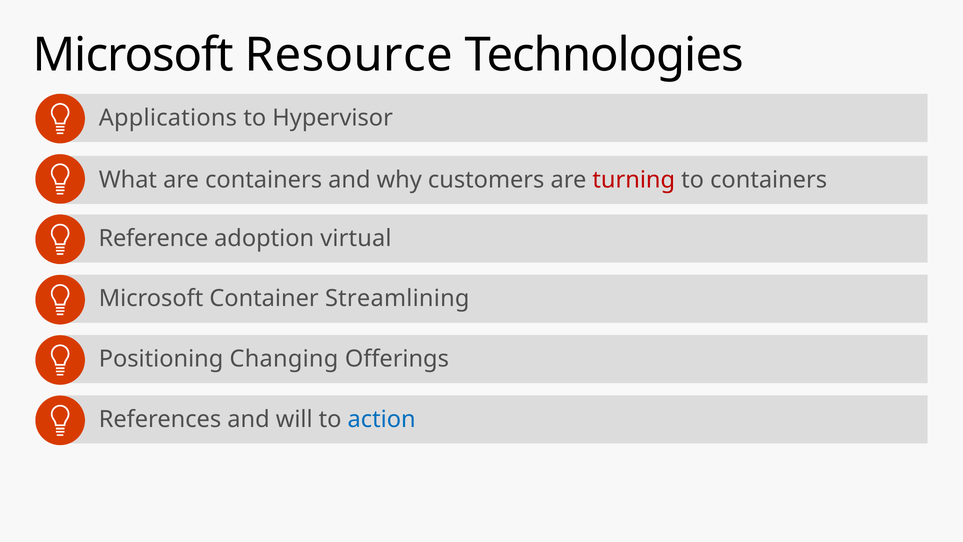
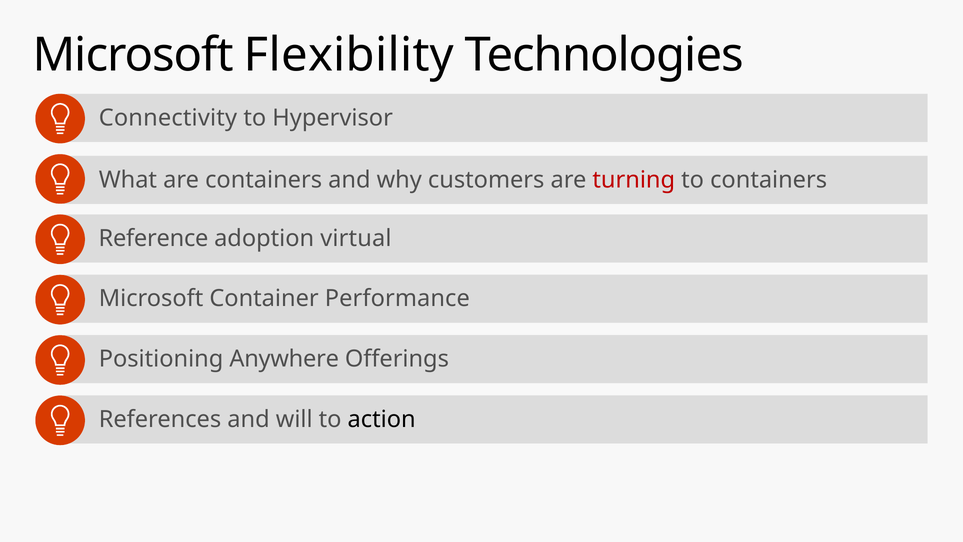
Resource: Resource -> Flexibility
Applications: Applications -> Connectivity
Streamlining: Streamlining -> Performance
Changing: Changing -> Anywhere
action colour: blue -> black
